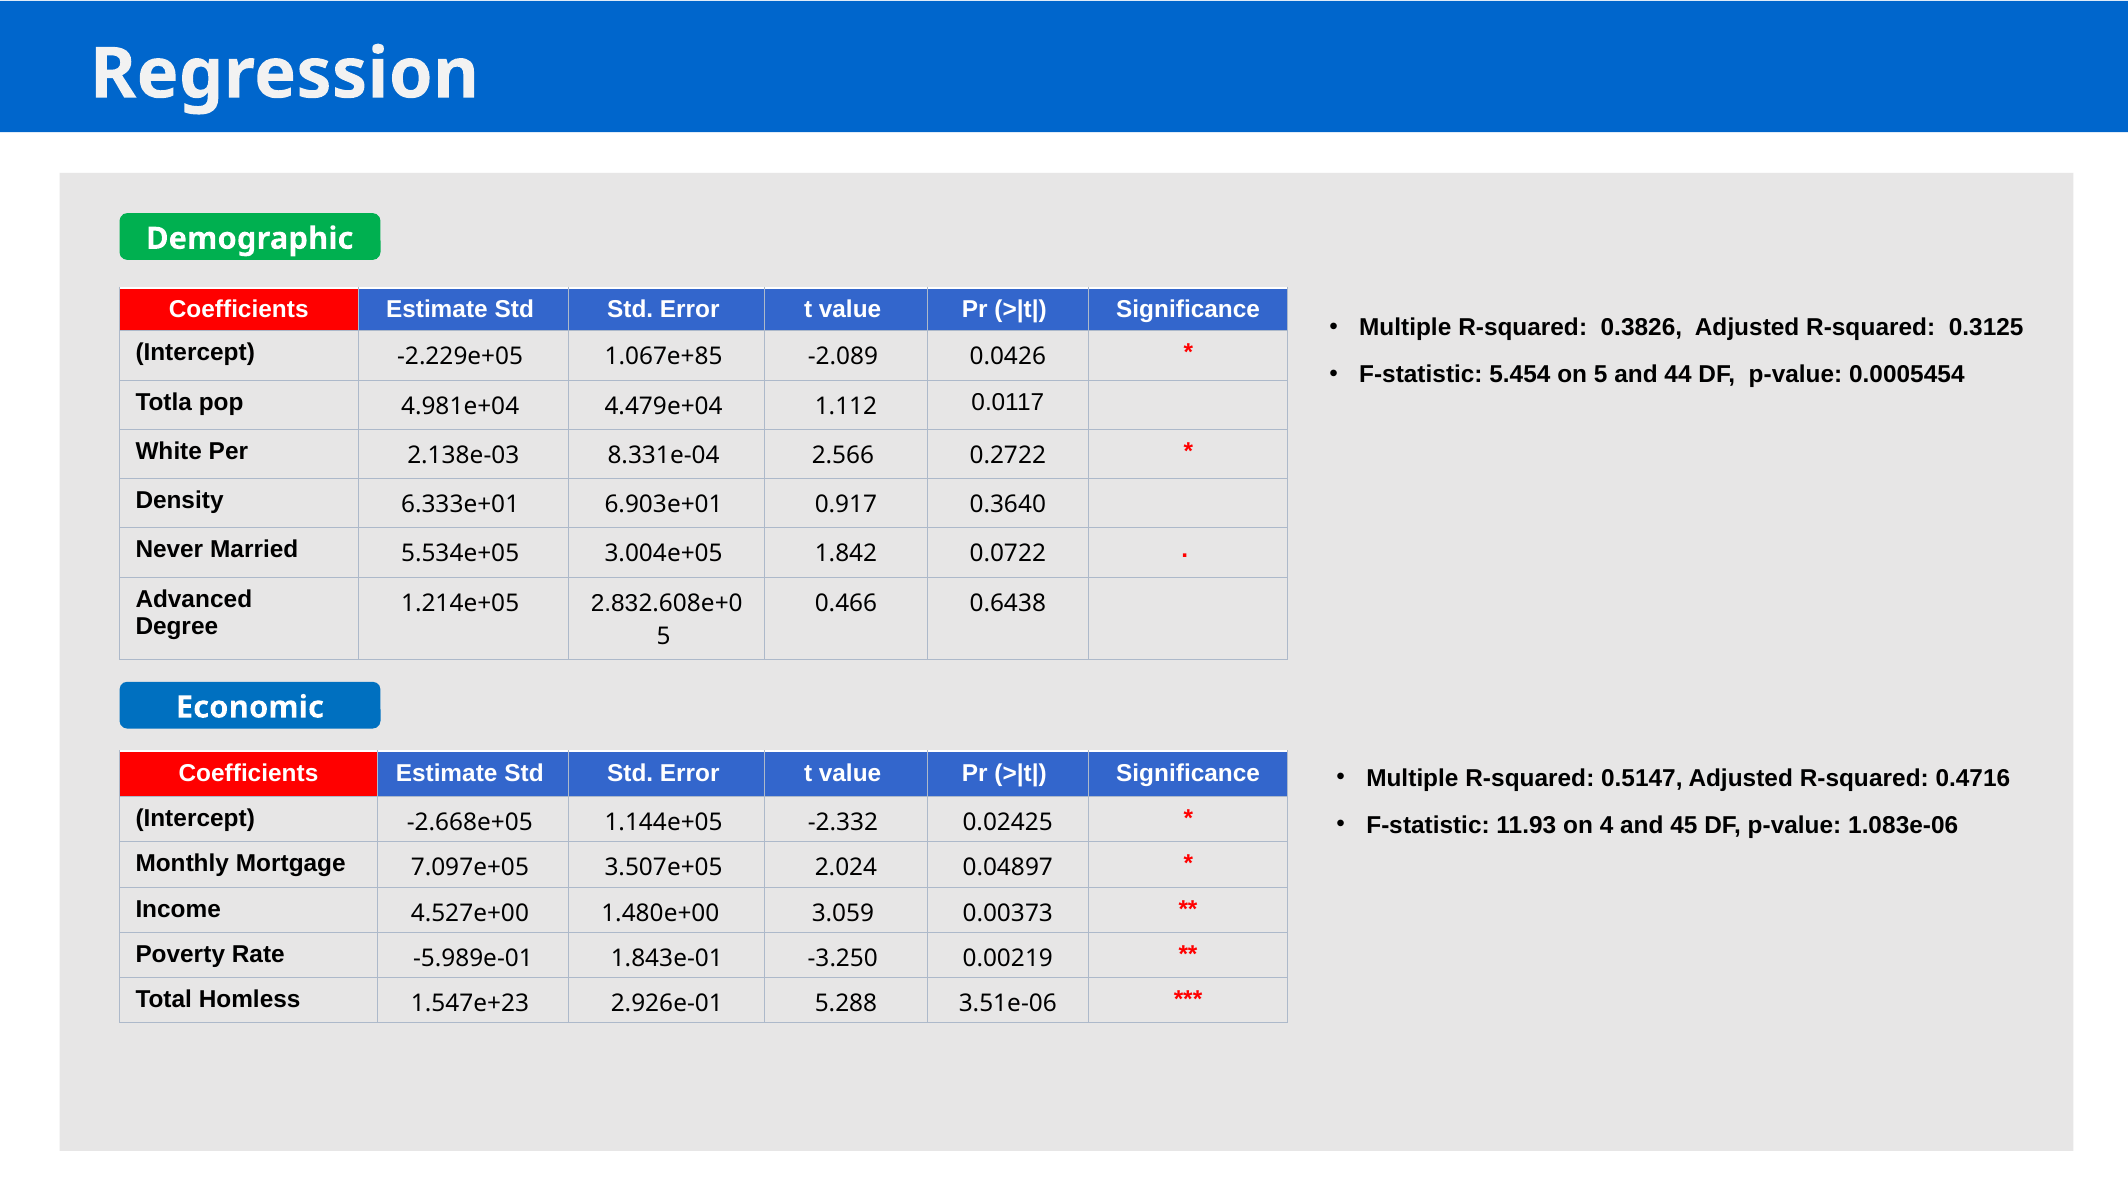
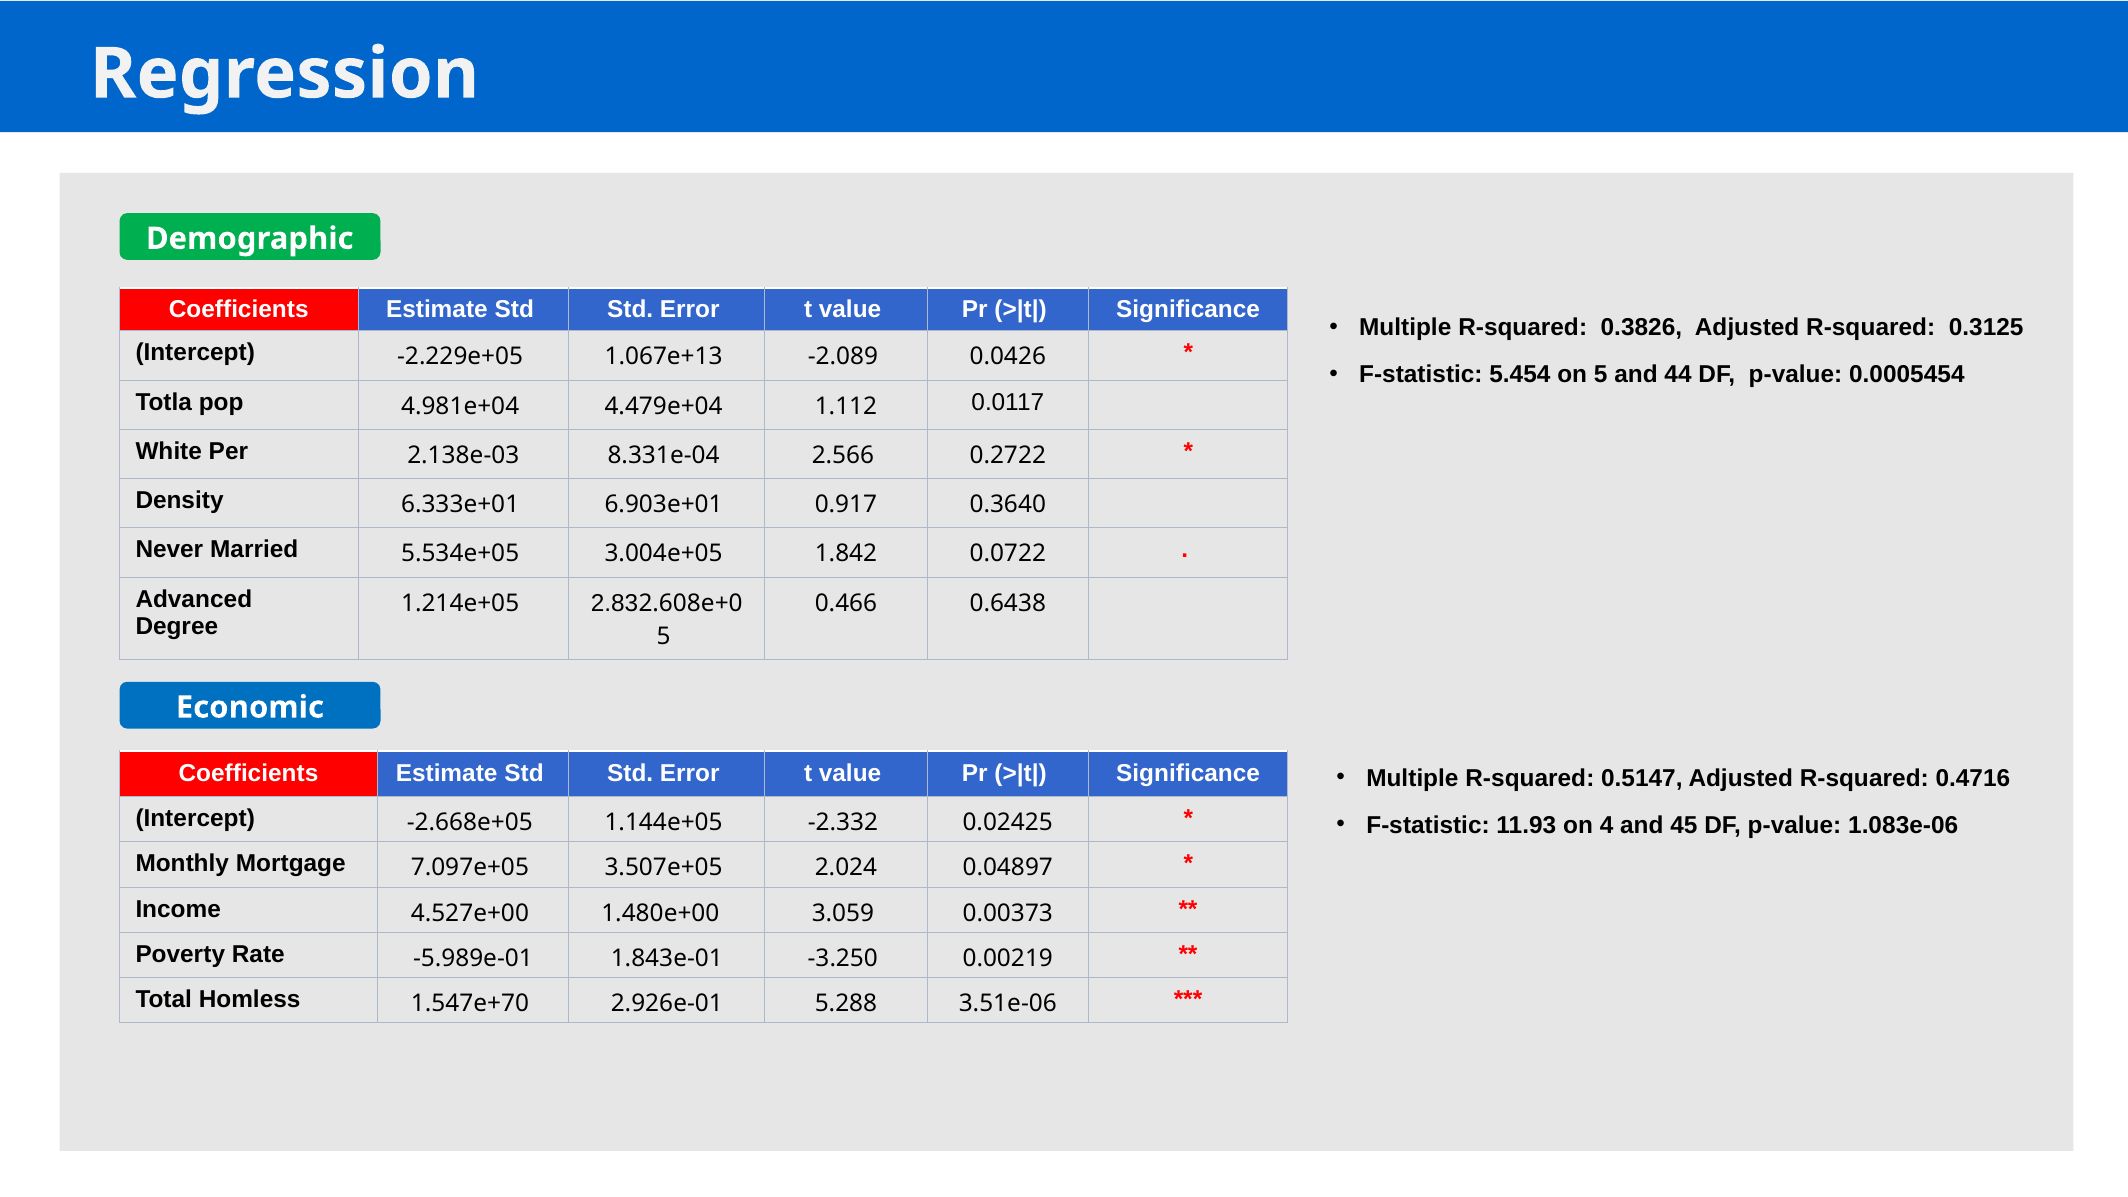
1.067e+85: 1.067e+85 -> 1.067e+13
1.547e+23: 1.547e+23 -> 1.547e+70
